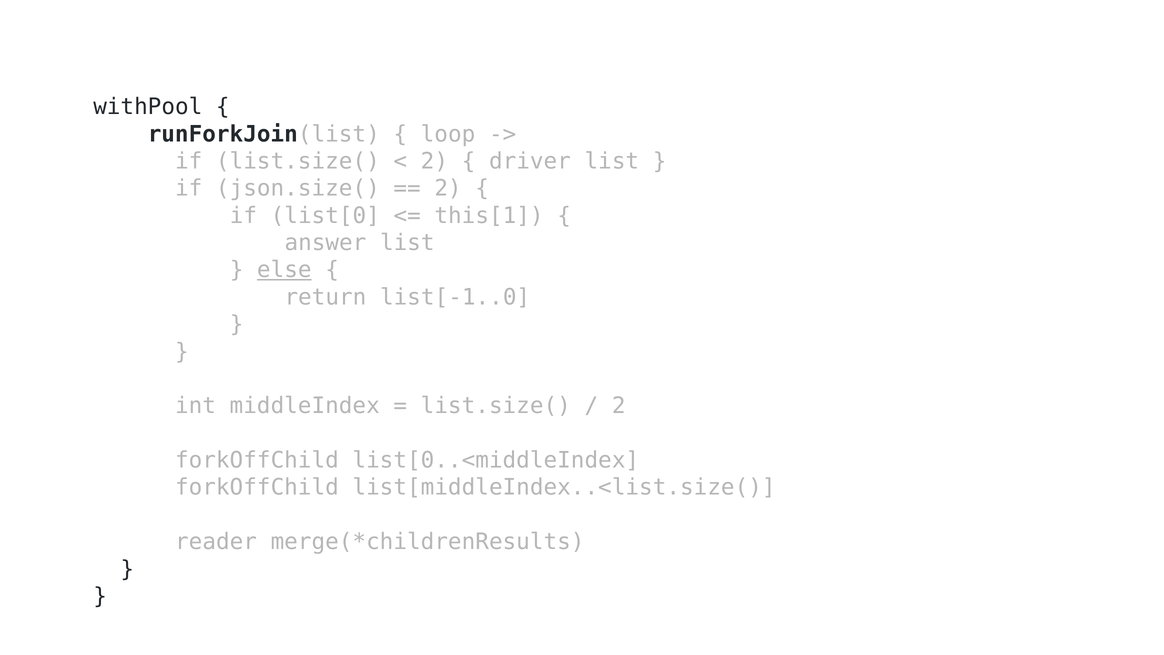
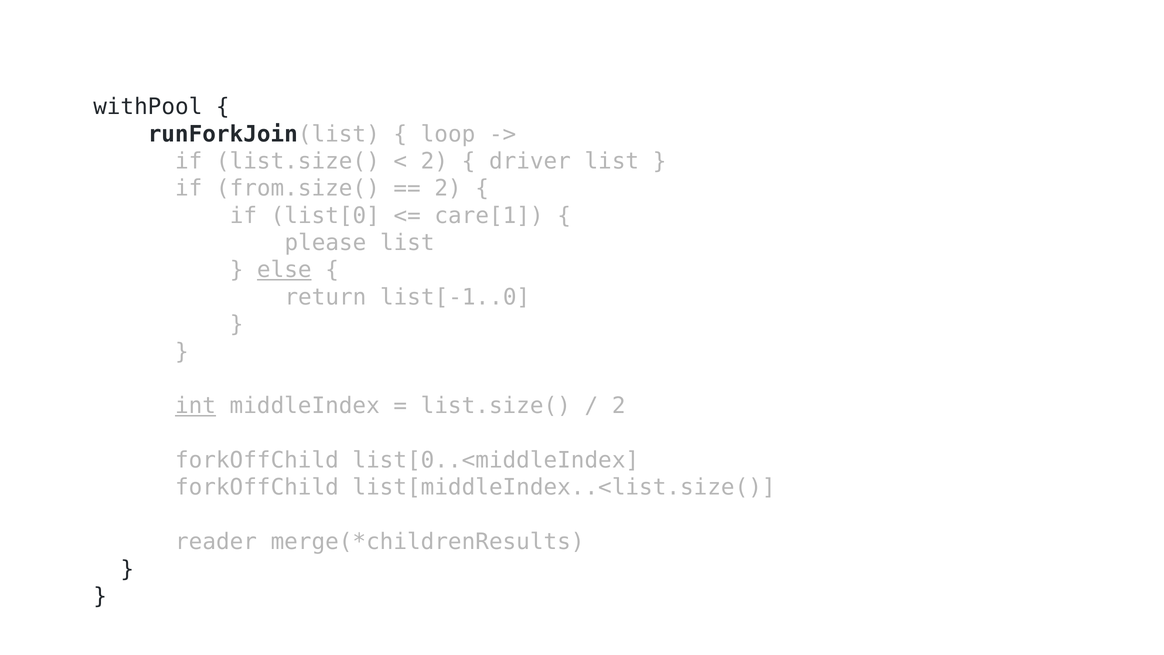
json.size(: json.size( -> from.size(
this[1: this[1 -> care[1
answer: answer -> please
int underline: none -> present
